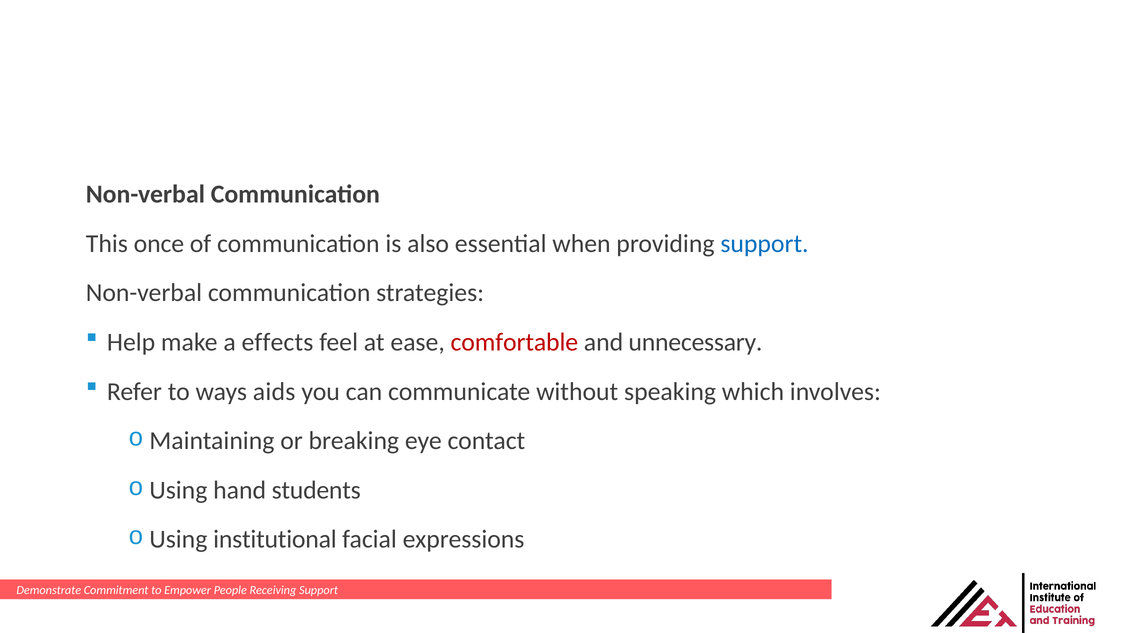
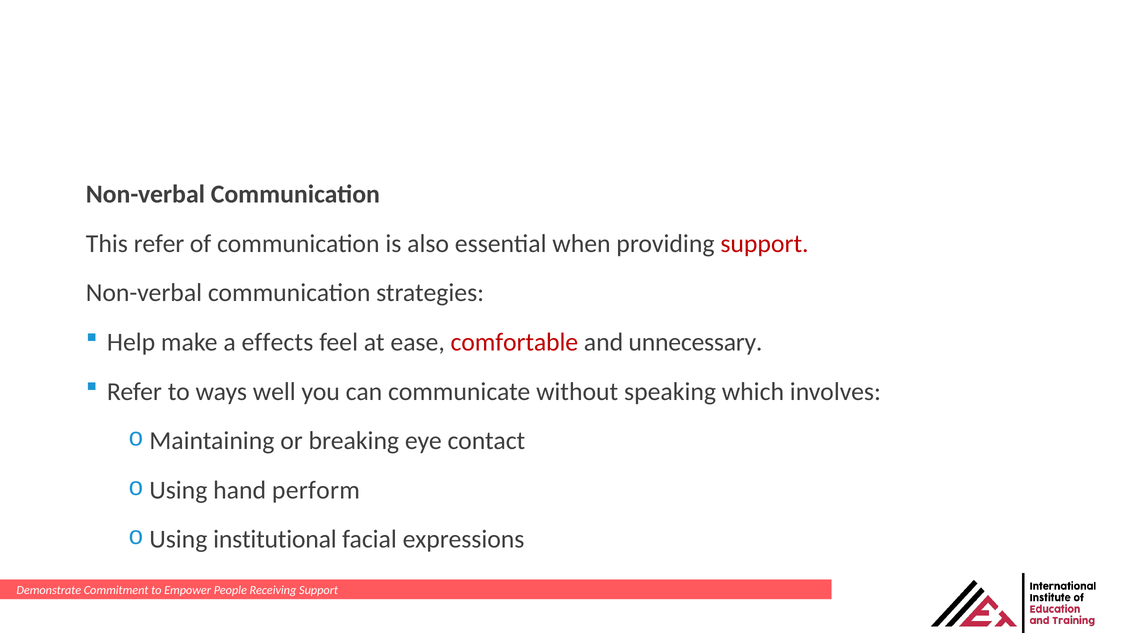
This once: once -> refer
support at (764, 244) colour: blue -> red
aids: aids -> well
students: students -> perform
